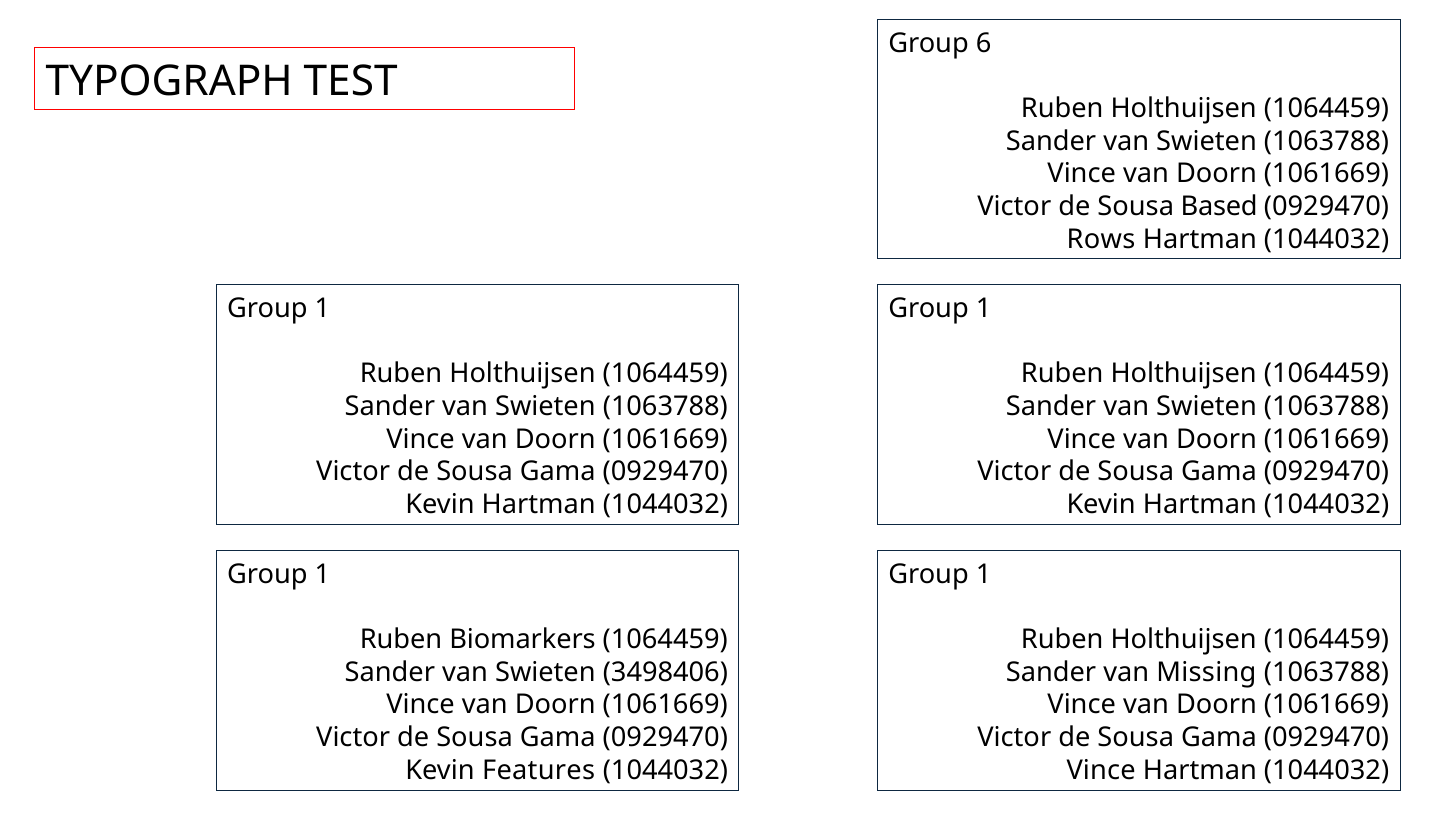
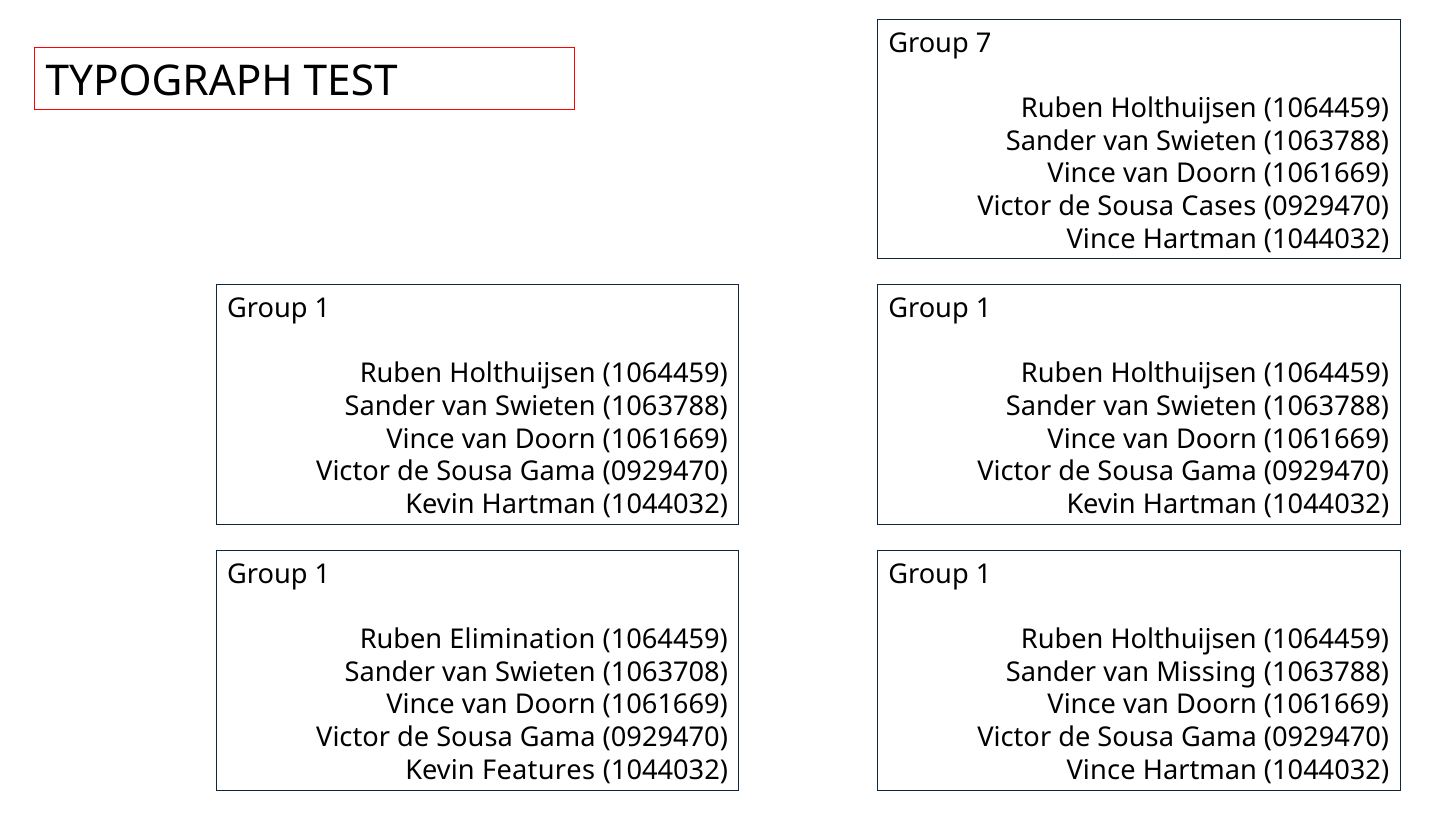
6: 6 -> 7
Based: Based -> Cases
Rows at (1101, 239): Rows -> Vince
Biomarkers: Biomarkers -> Elimination
3498406: 3498406 -> 1063708
